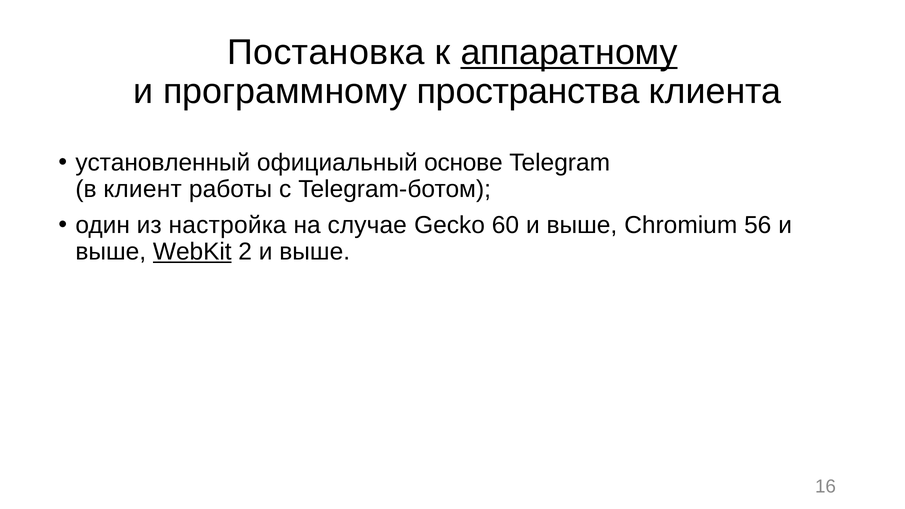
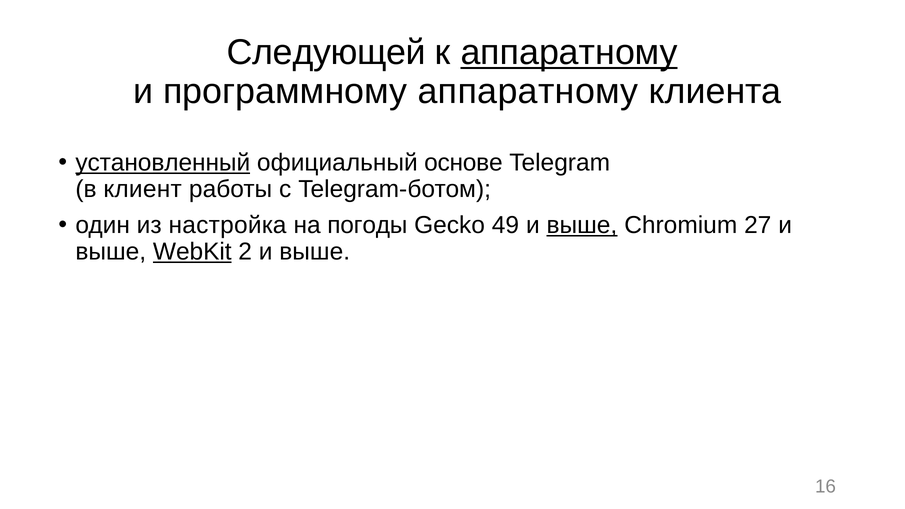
Постановка: Постановка -> Следующей
программному пространства: пространства -> аппаратному
установленный underline: none -> present
случае: случае -> погоды
60: 60 -> 49
выше at (582, 225) underline: none -> present
56: 56 -> 27
